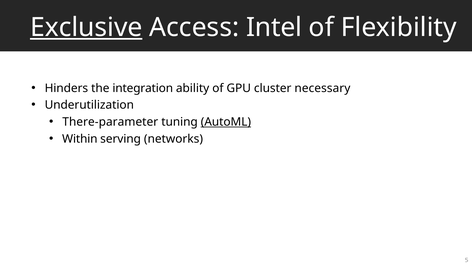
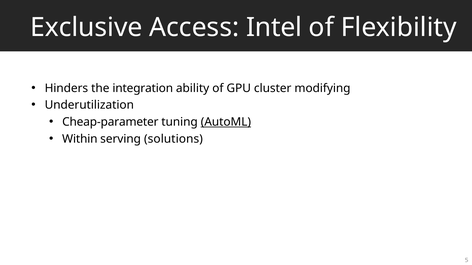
Exclusive underline: present -> none
necessary: necessary -> modifying
There-parameter: There-parameter -> Cheap-parameter
networks: networks -> solutions
